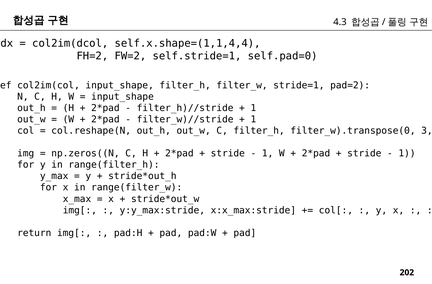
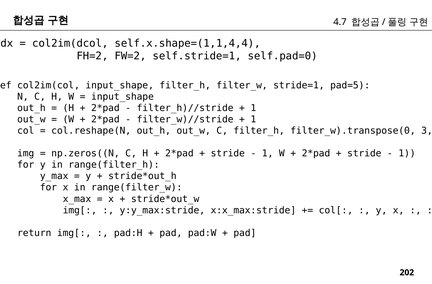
4.3: 4.3 -> 4.7
pad=2: pad=2 -> pad=5
